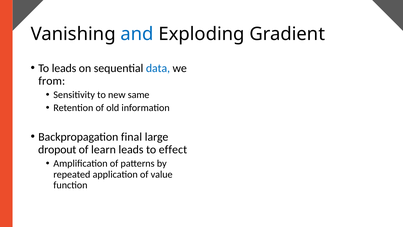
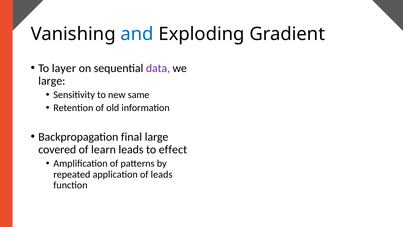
To leads: leads -> layer
data colour: blue -> purple
from at (52, 81): from -> large
dropout: dropout -> covered
of value: value -> leads
